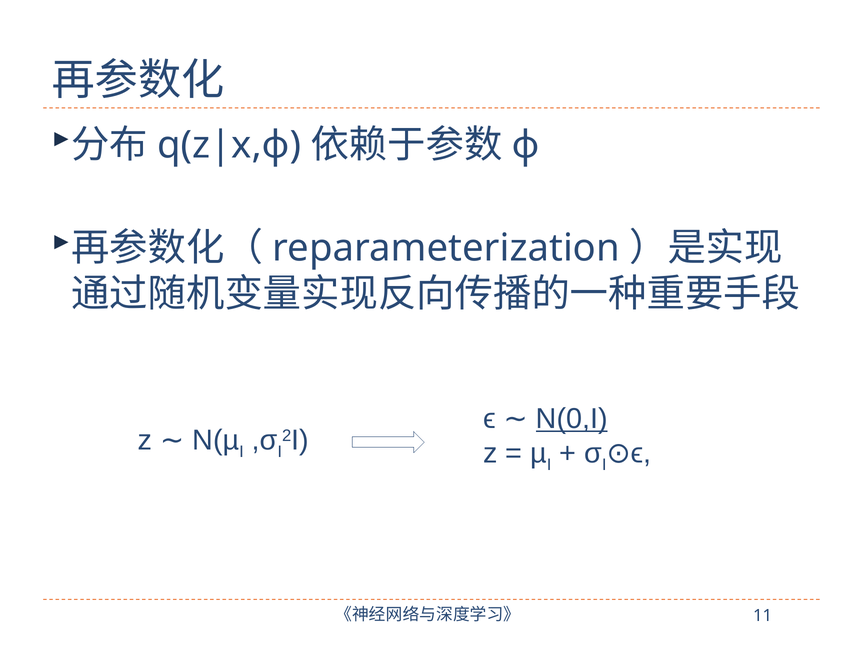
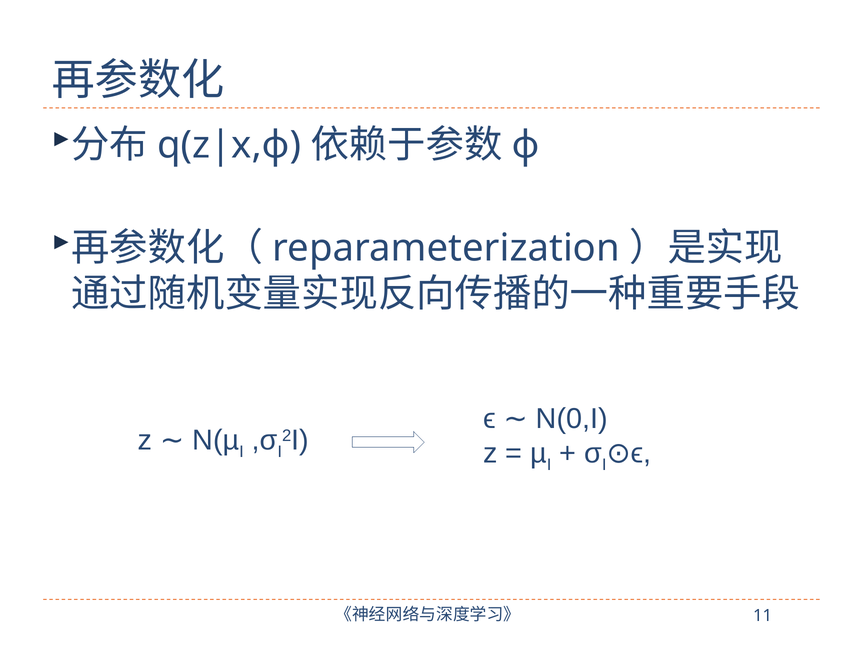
N(0,I underline: present -> none
